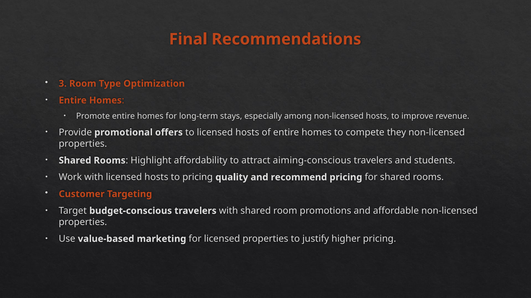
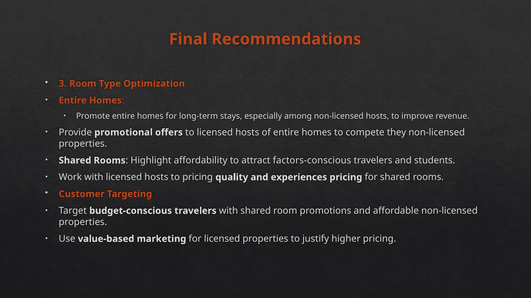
aiming-conscious: aiming-conscious -> factors-conscious
recommend: recommend -> experiences
